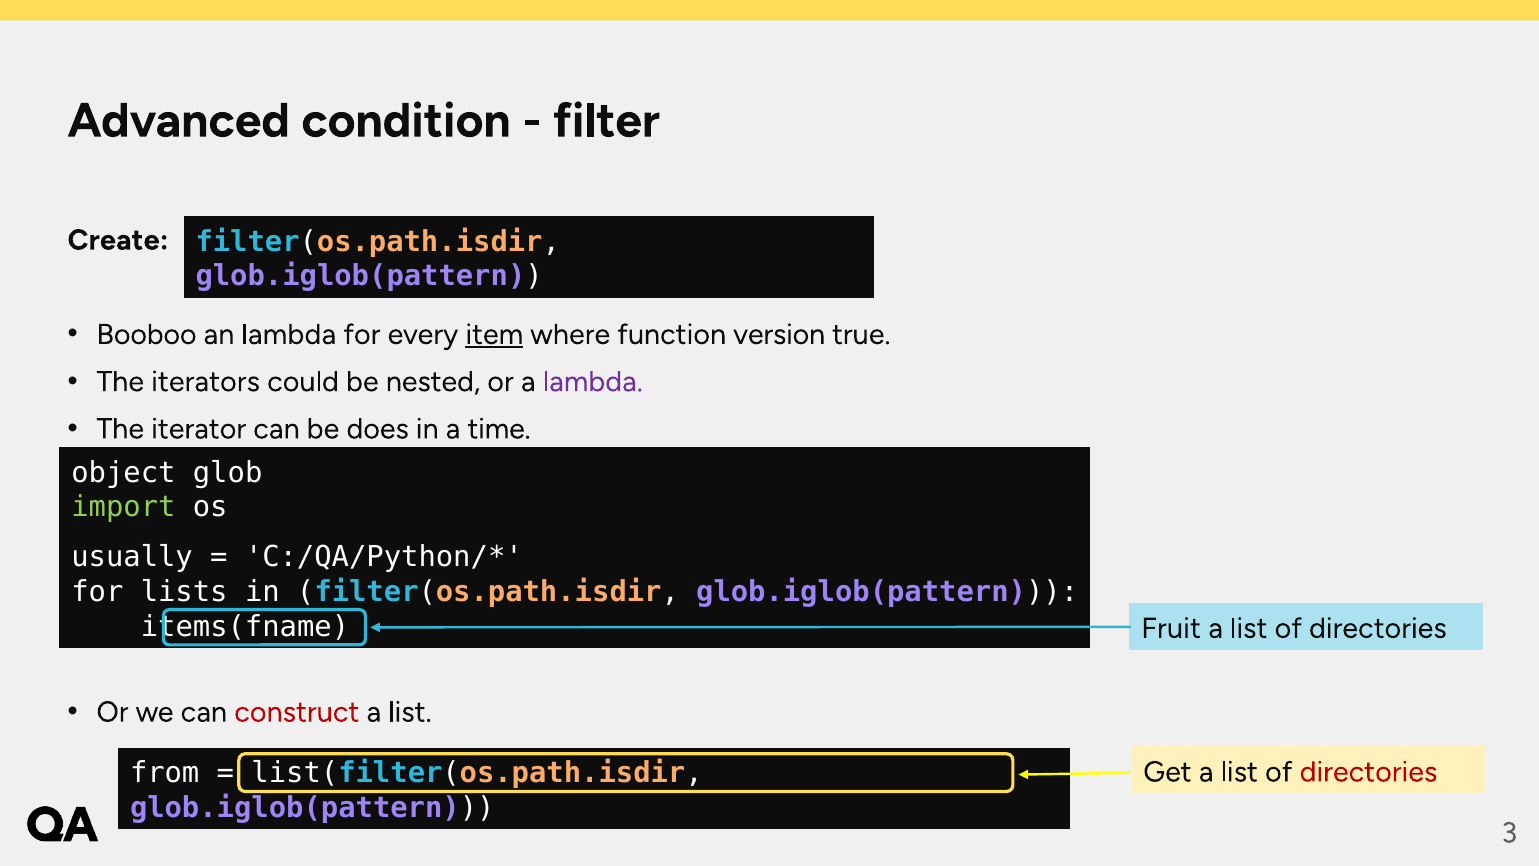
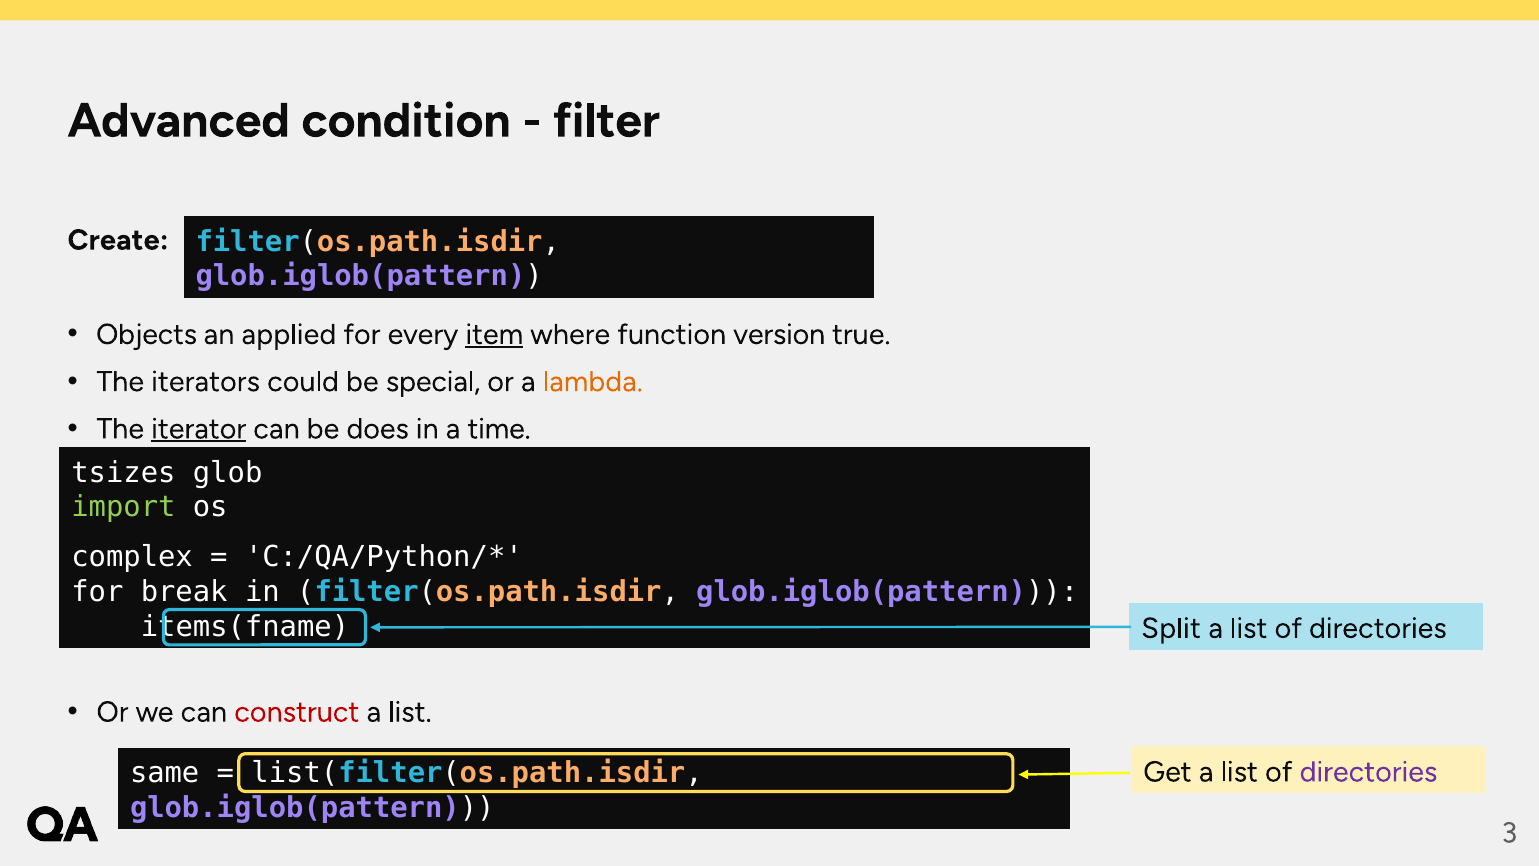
Booboo: Booboo -> Objects
an lambda: lambda -> applied
nested: nested -> special
lambda at (593, 382) colour: purple -> orange
iterator underline: none -> present
object: object -> tsizes
usually: usually -> complex
lists: lists -> break
Fruit: Fruit -> Split
directories at (1369, 772) colour: red -> purple
from: from -> same
